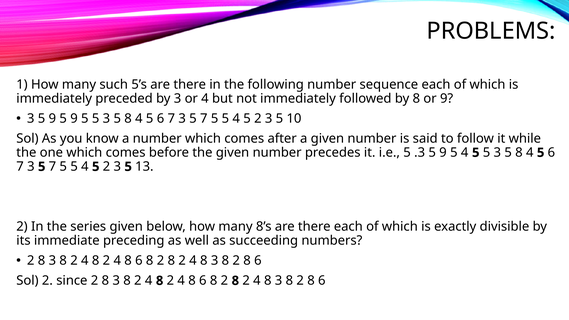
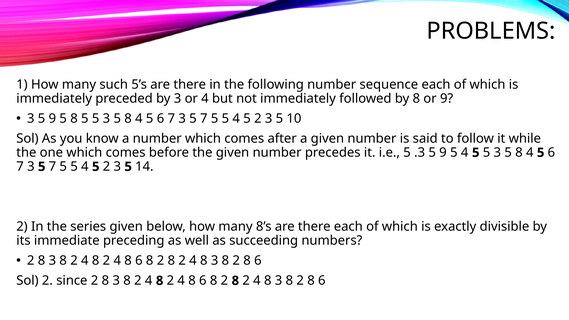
9 5 9: 9 -> 8
13: 13 -> 14
